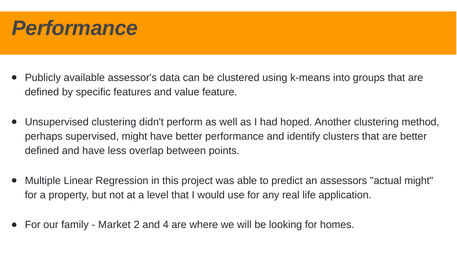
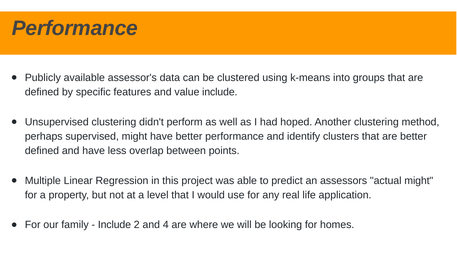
value feature: feature -> include
Market at (114, 225): Market -> Include
